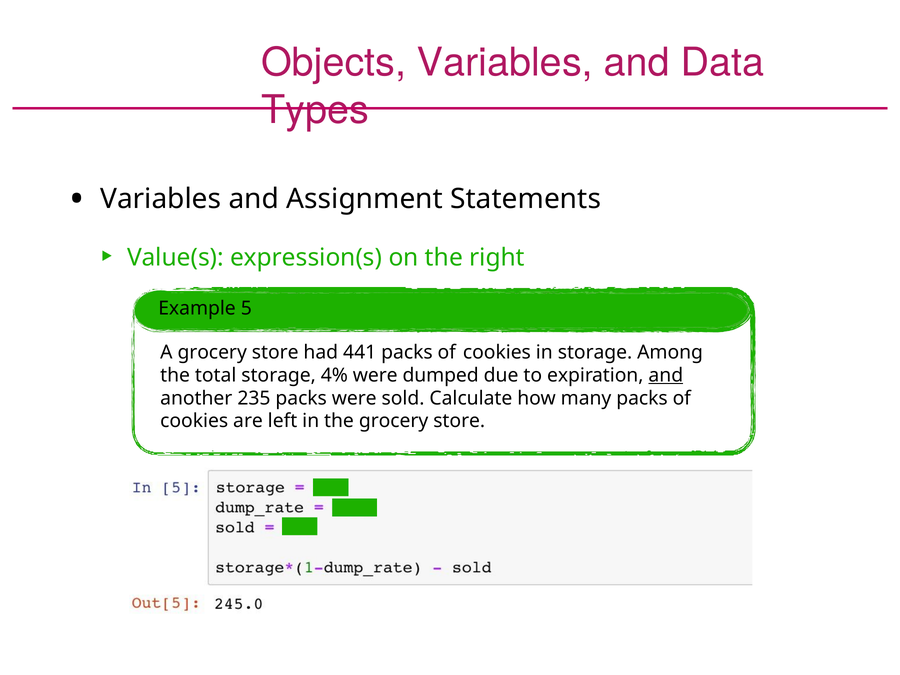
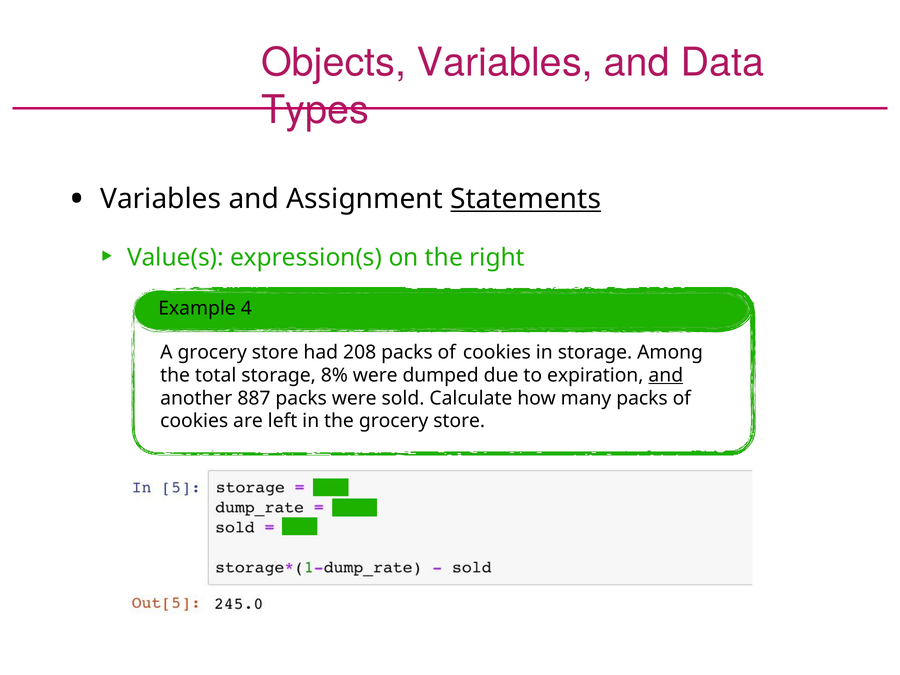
Statements underline: none -> present
5: 5 -> 4
441: 441 -> 208
4%: 4% -> 8%
235: 235 -> 887
